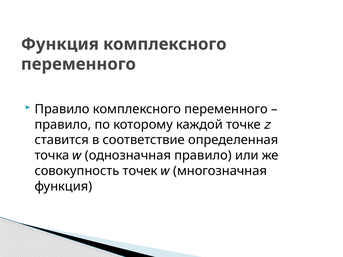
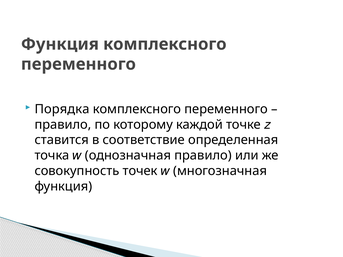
Правило at (62, 109): Правило -> Порядка
